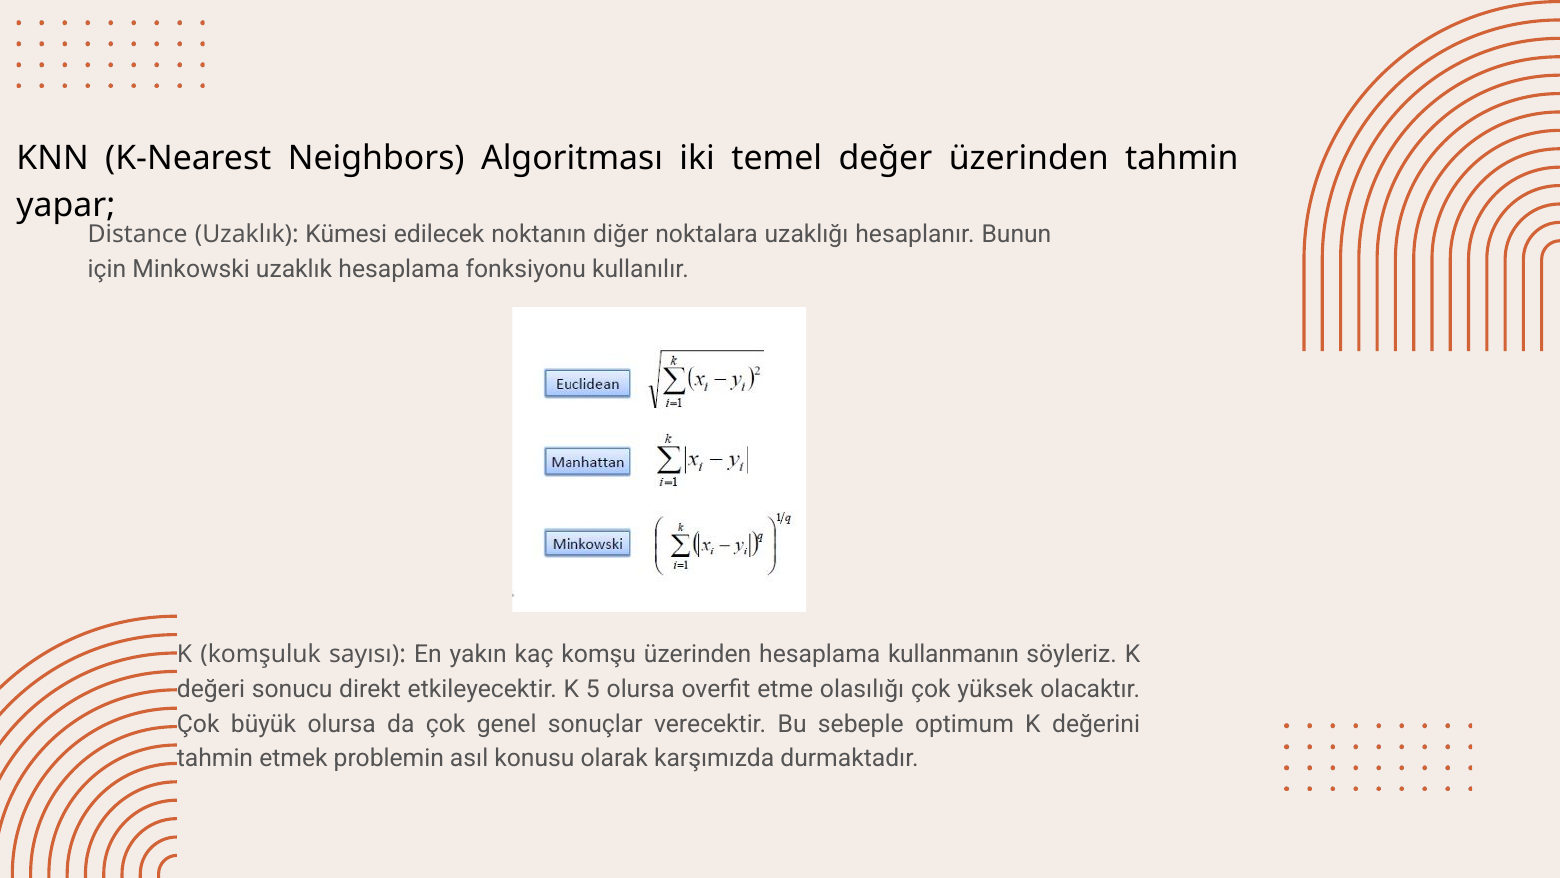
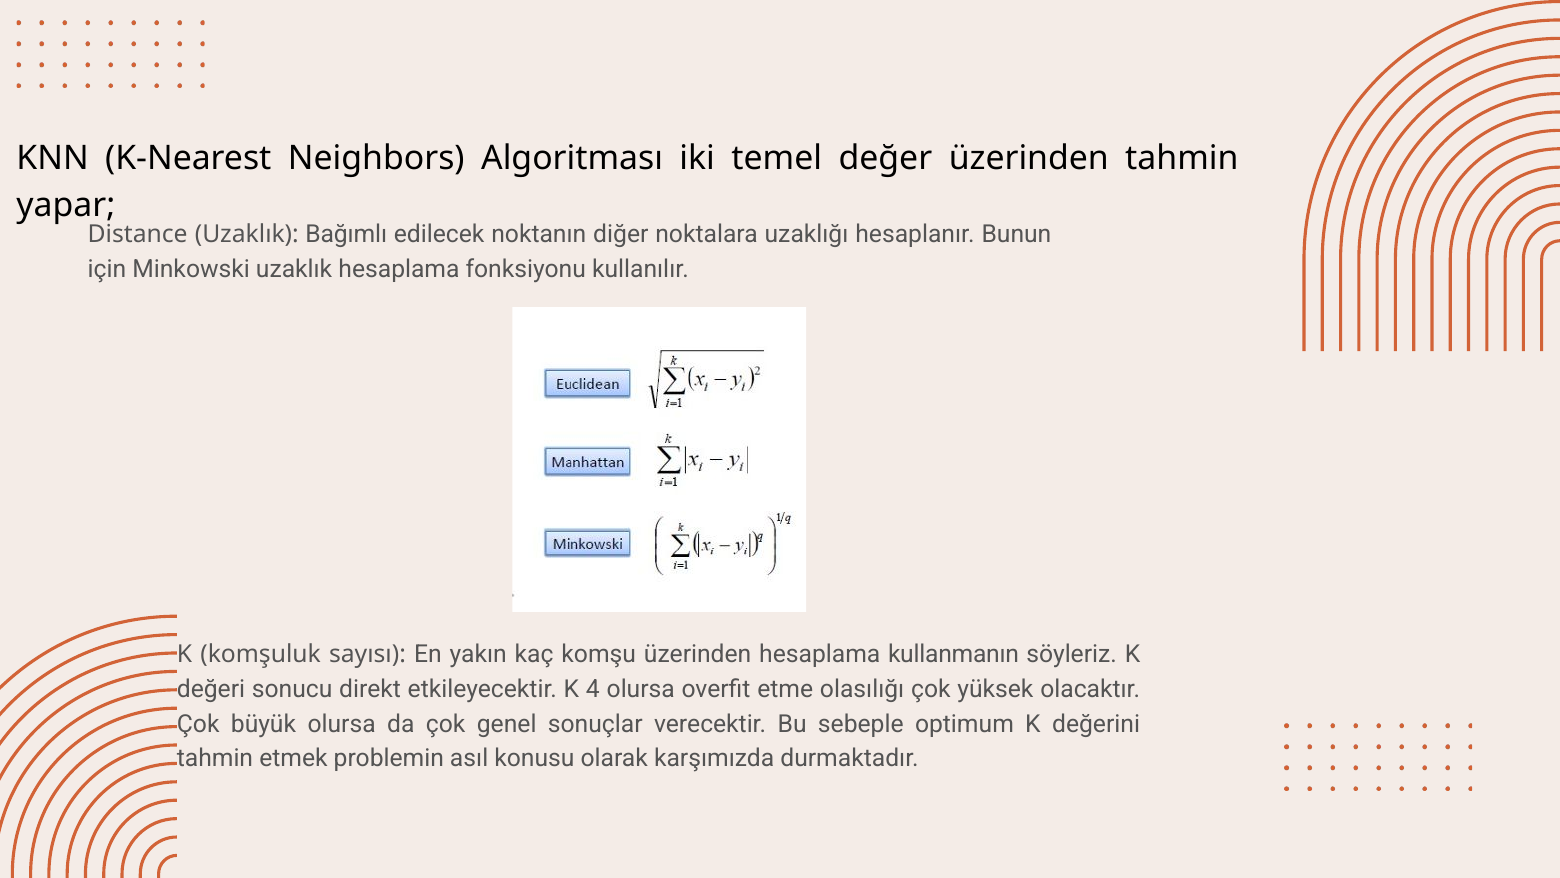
Kümesi: Kümesi -> Bağımlı
5: 5 -> 4
